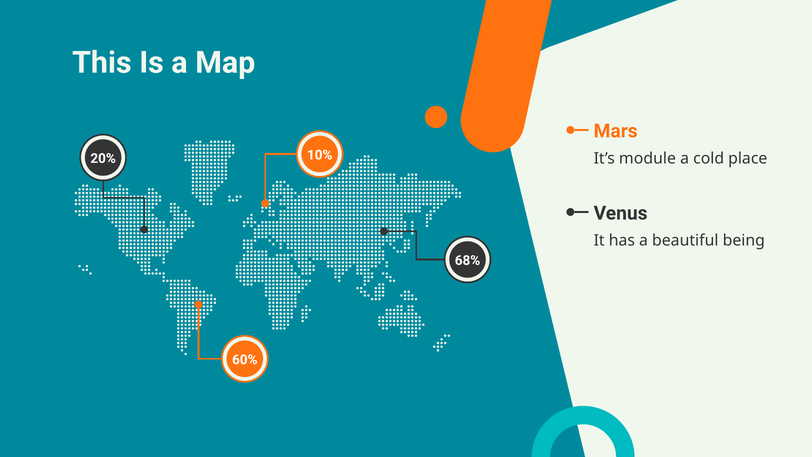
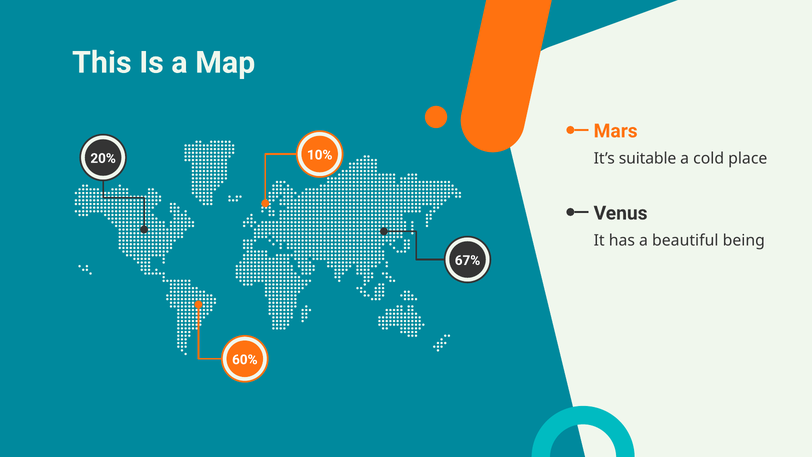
module: module -> suitable
68%: 68% -> 67%
